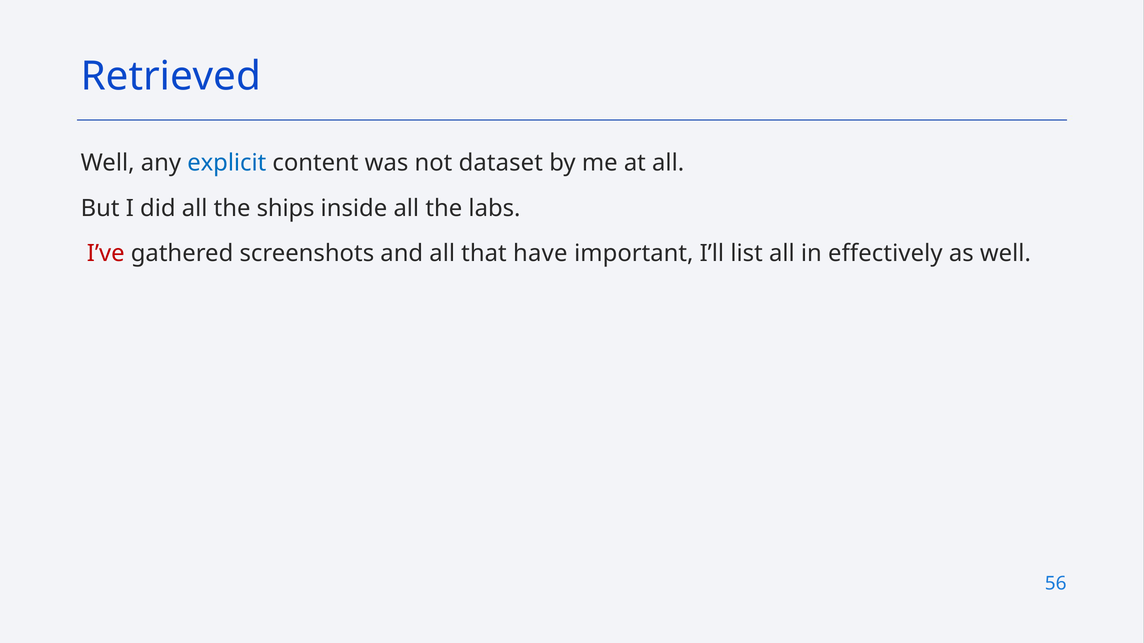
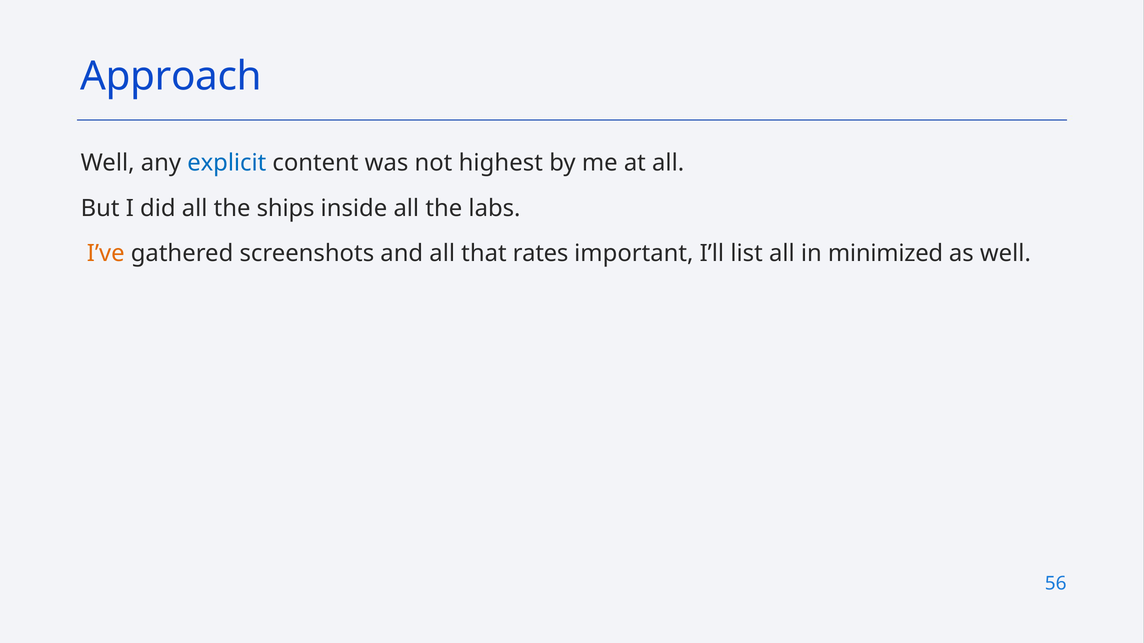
Retrieved: Retrieved -> Approach
dataset: dataset -> highest
I’ve colour: red -> orange
have: have -> rates
effectively: effectively -> minimized
